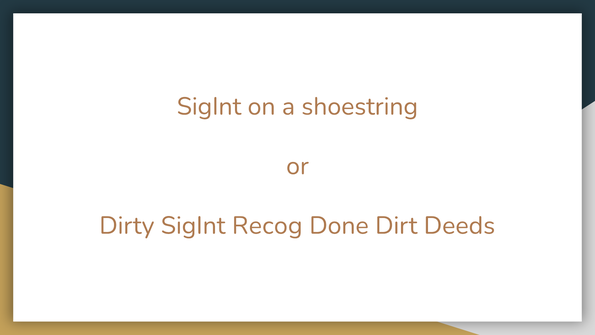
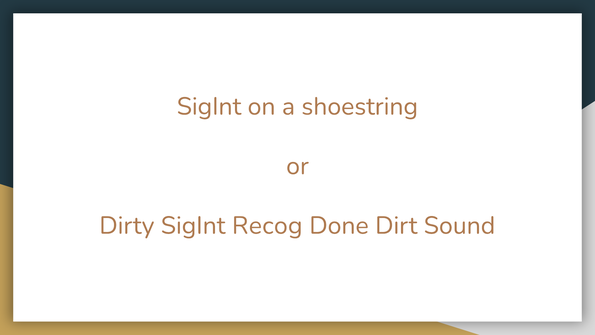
Deeds: Deeds -> Sound
